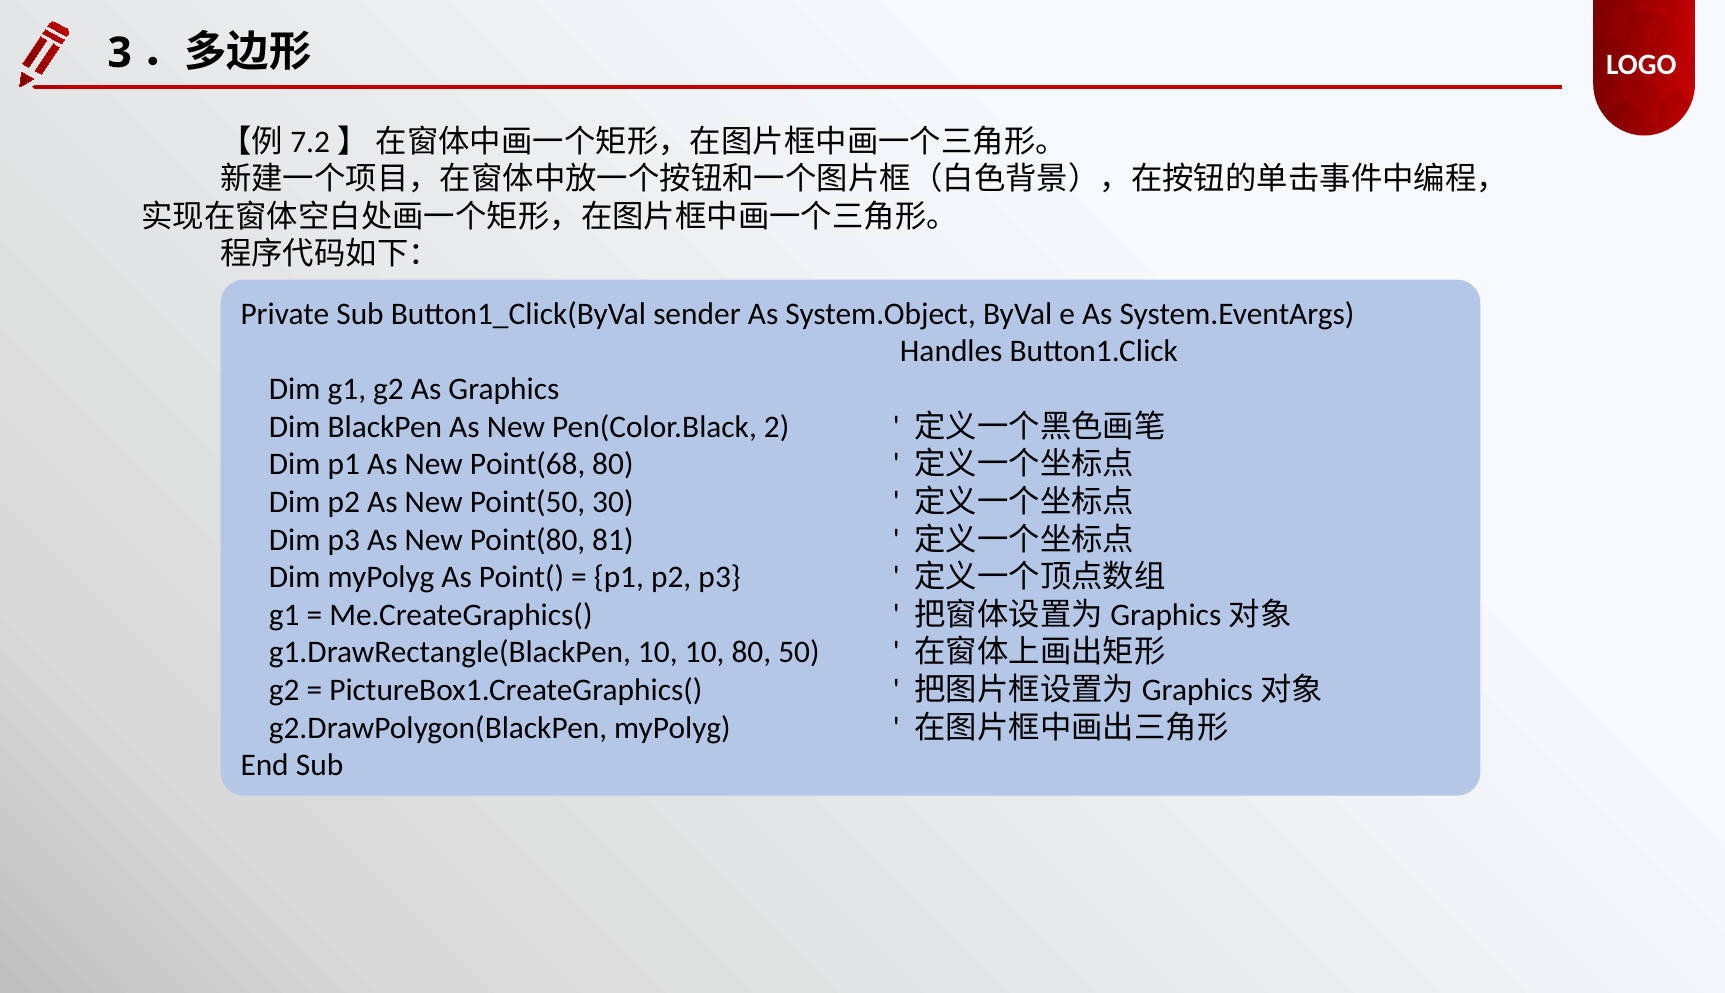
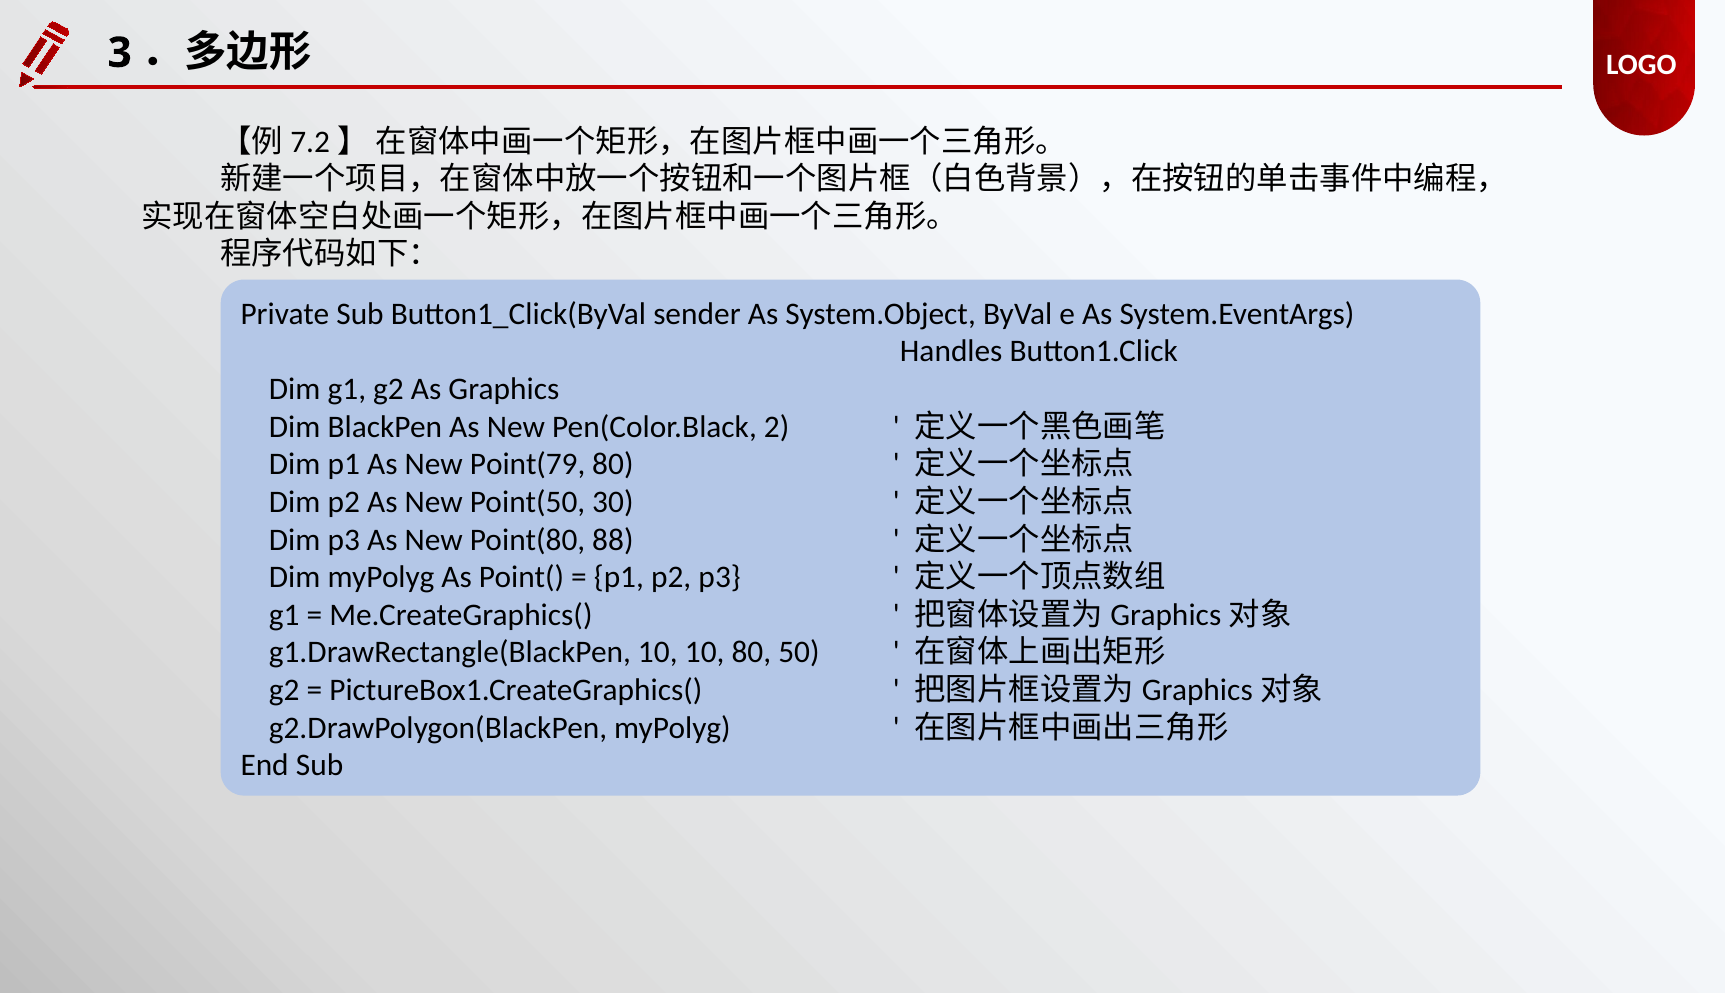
Point(68: Point(68 -> Point(79
81: 81 -> 88
